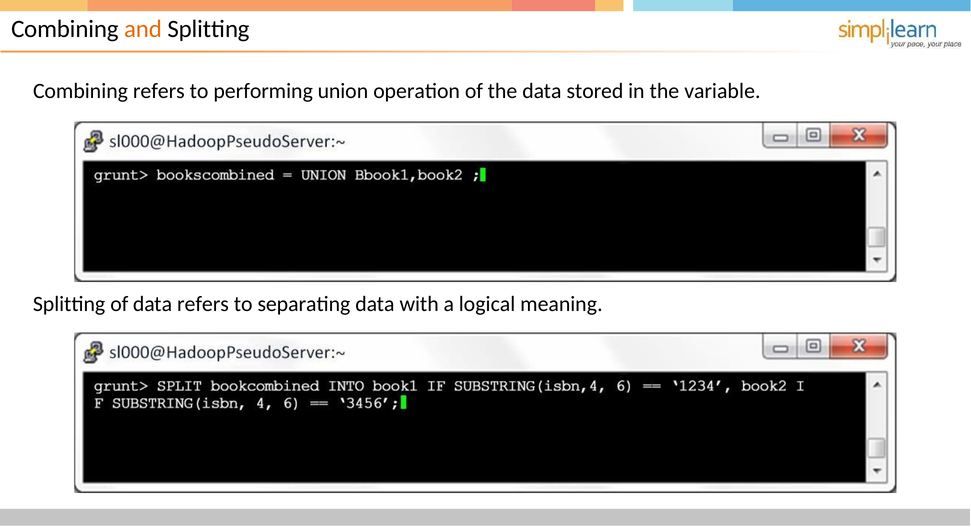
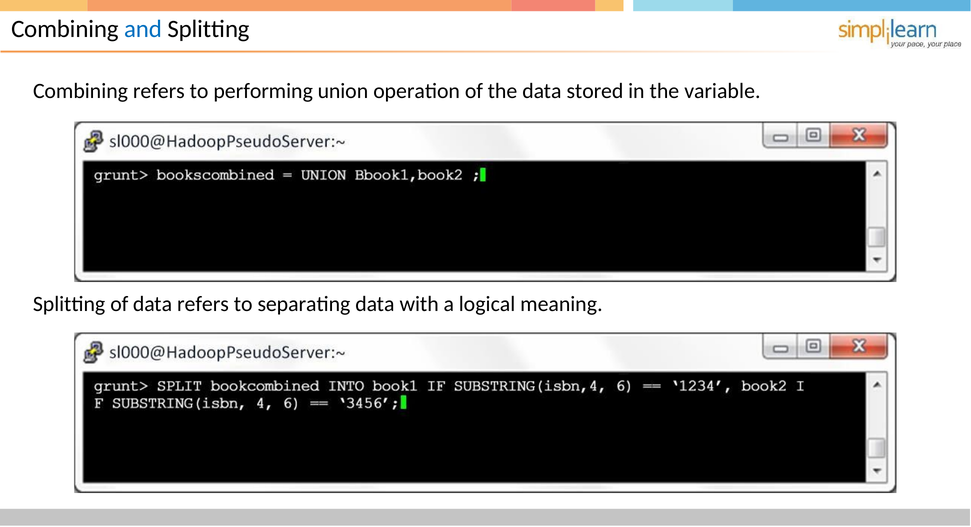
and colour: orange -> blue
